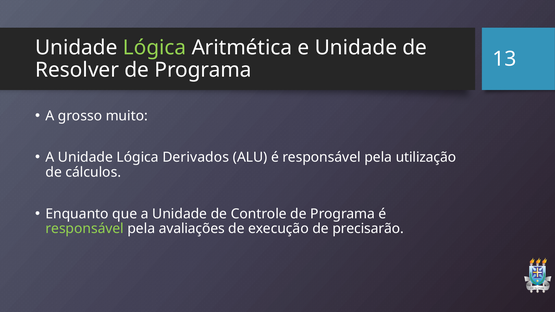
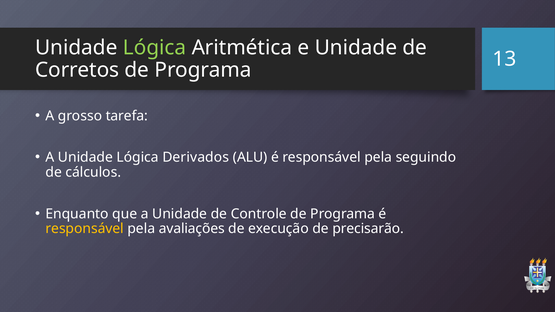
Resolver: Resolver -> Corretos
muito: muito -> tarefa
utilização: utilização -> seguindo
responsável at (85, 229) colour: light green -> yellow
